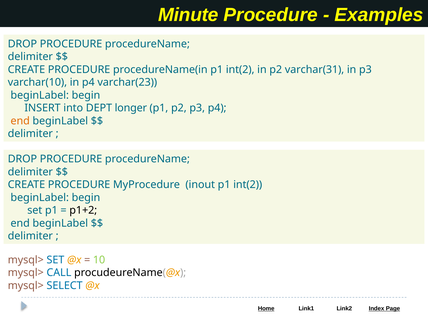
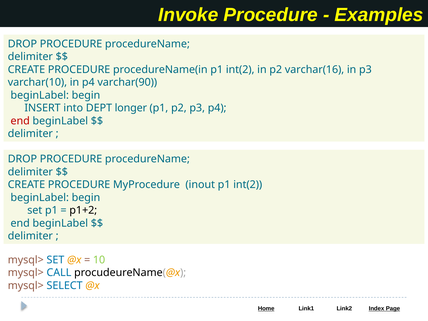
Minute: Minute -> Invoke
varchar(31: varchar(31 -> varchar(16
varchar(23: varchar(23 -> varchar(90
end at (20, 121) colour: orange -> red
